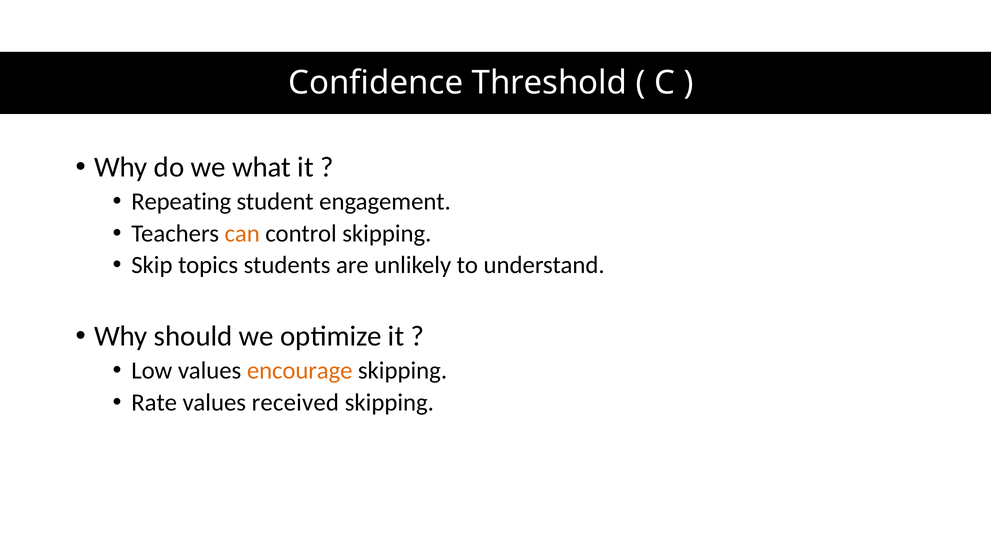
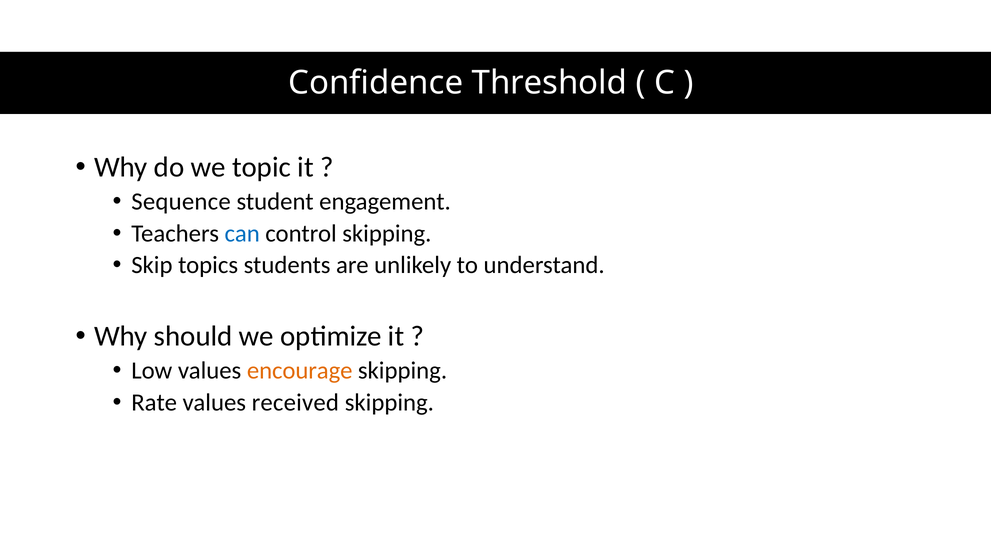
what: what -> topic
Repeating: Repeating -> Sequence
can colour: orange -> blue
